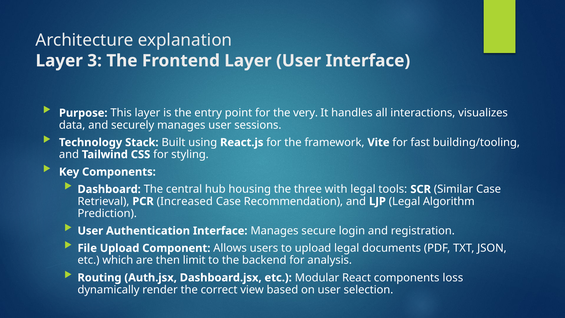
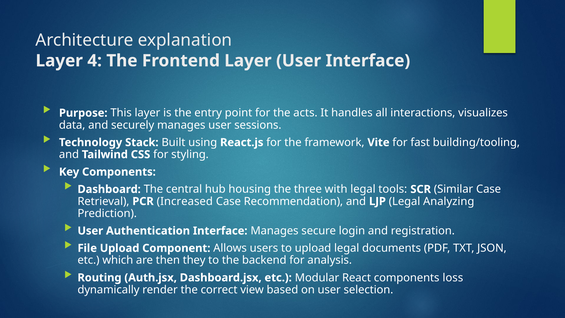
3: 3 -> 4
very: very -> acts
Algorithm: Algorithm -> Analyzing
limit: limit -> they
